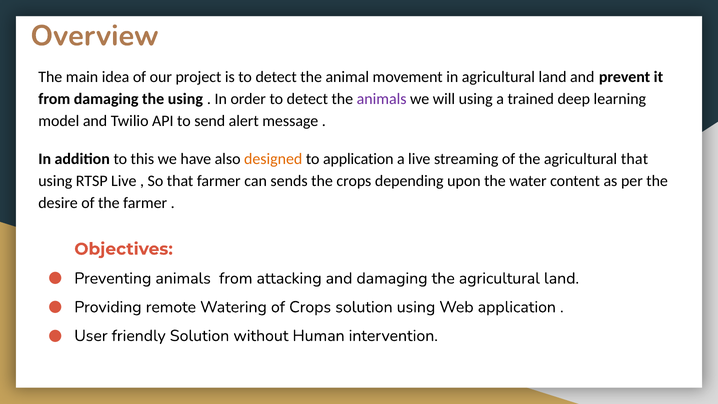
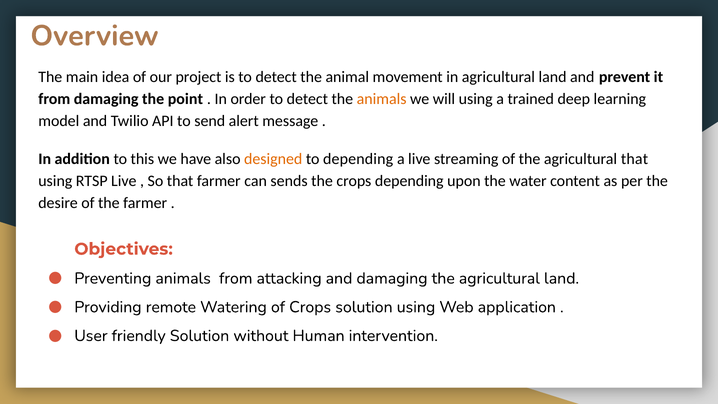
the using: using -> point
animals at (382, 99) colour: purple -> orange
to application: application -> depending
